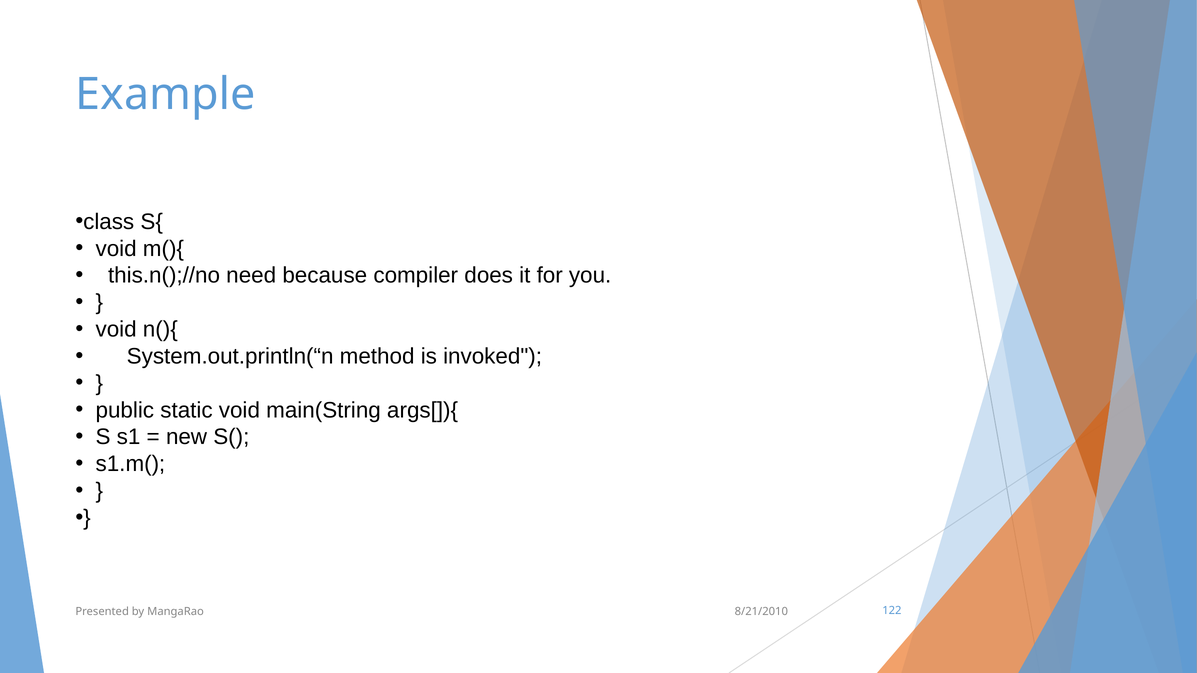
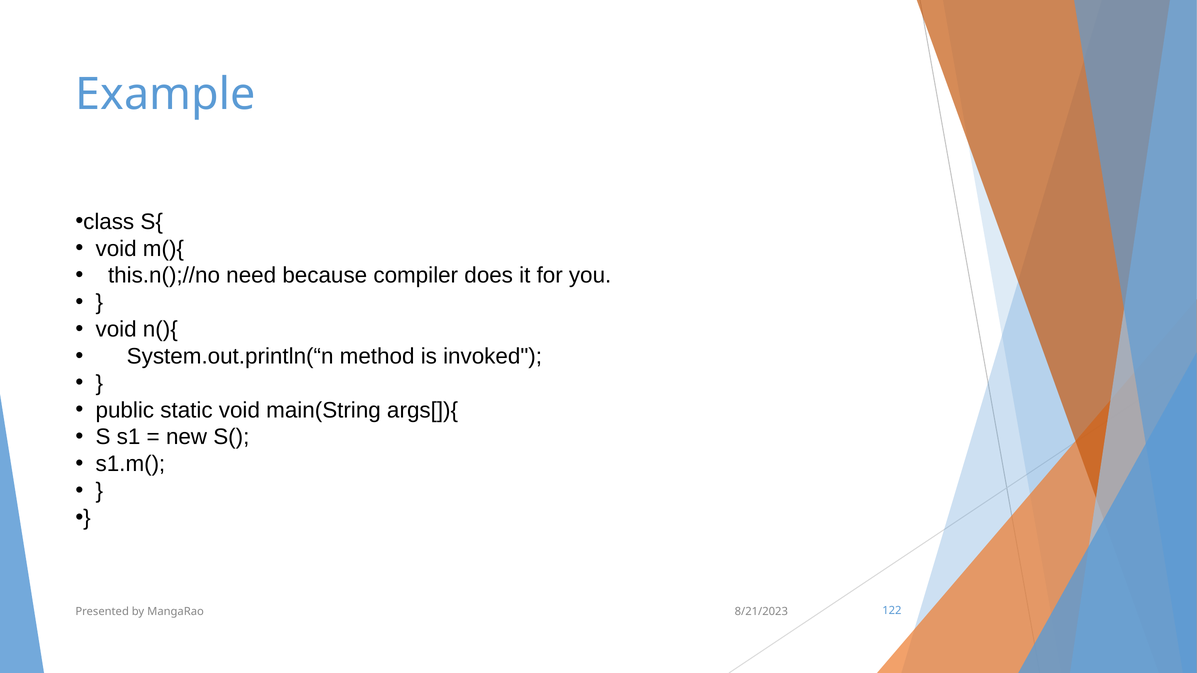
8/21/2010: 8/21/2010 -> 8/21/2023
